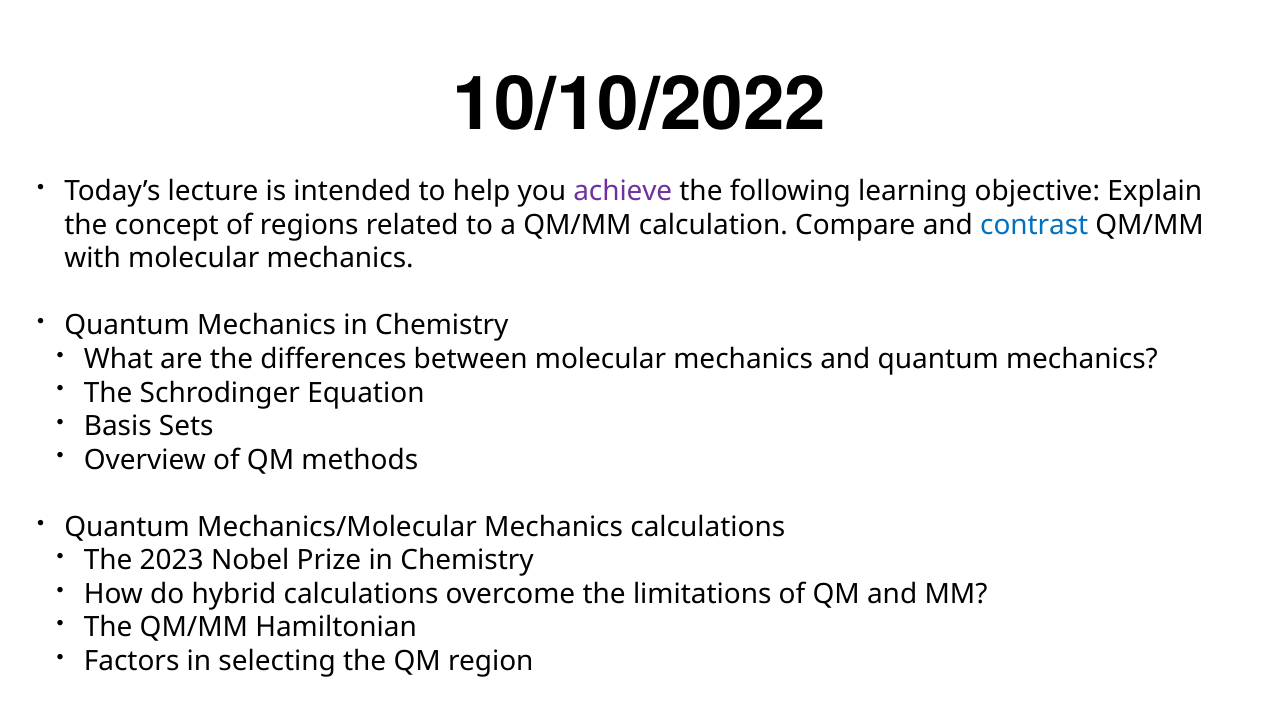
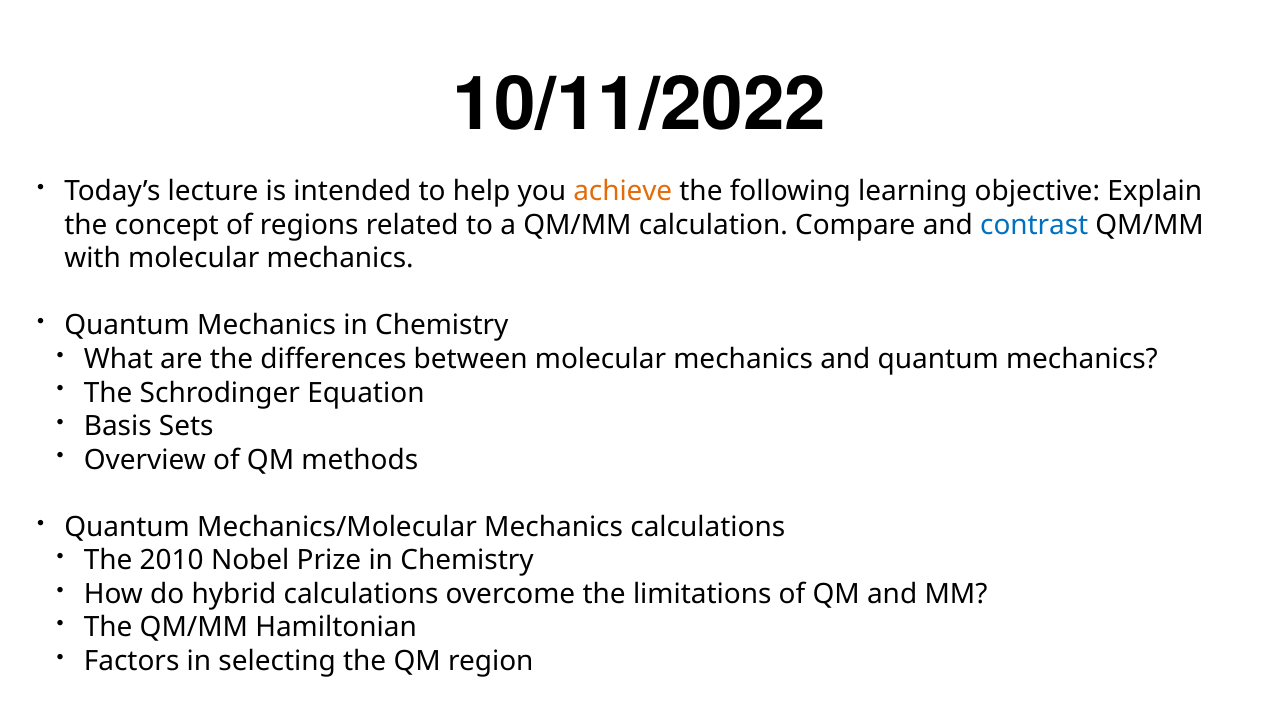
10/10/2022: 10/10/2022 -> 10/11/2022
achieve colour: purple -> orange
2023: 2023 -> 2010
